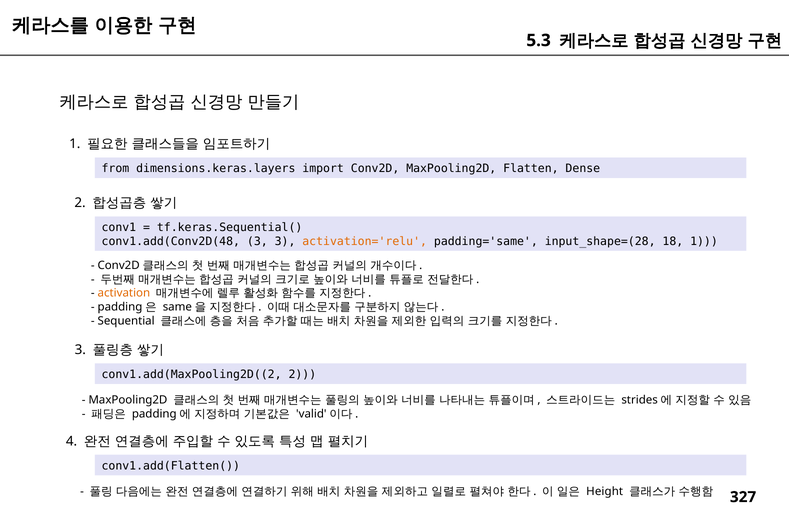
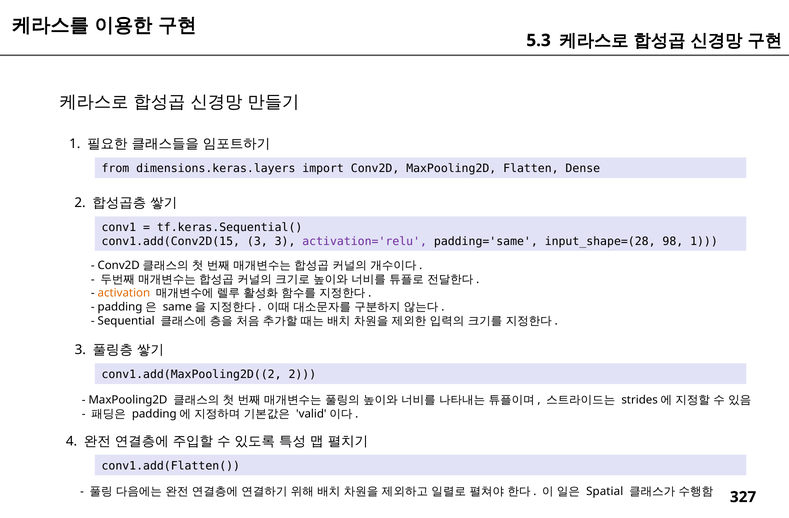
conv1.add(Conv2D(48: conv1.add(Conv2D(48 -> conv1.add(Conv2D(15
activation='relu colour: orange -> purple
18: 18 -> 98
Height: Height -> Spatial
